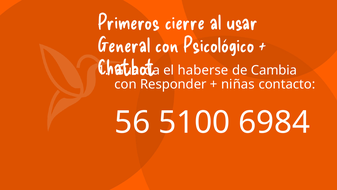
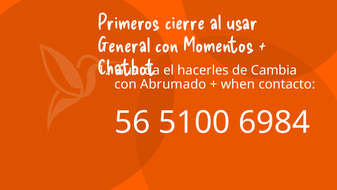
Psicológico: Psicológico -> Momentos
haberse: haberse -> hacerles
Responder: Responder -> Abrumado
niñas: niñas -> when
